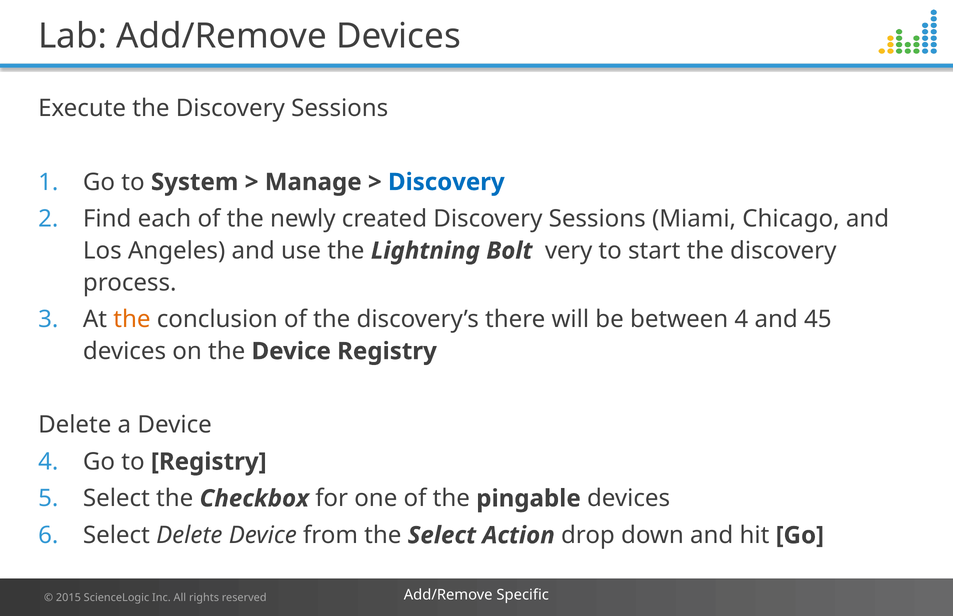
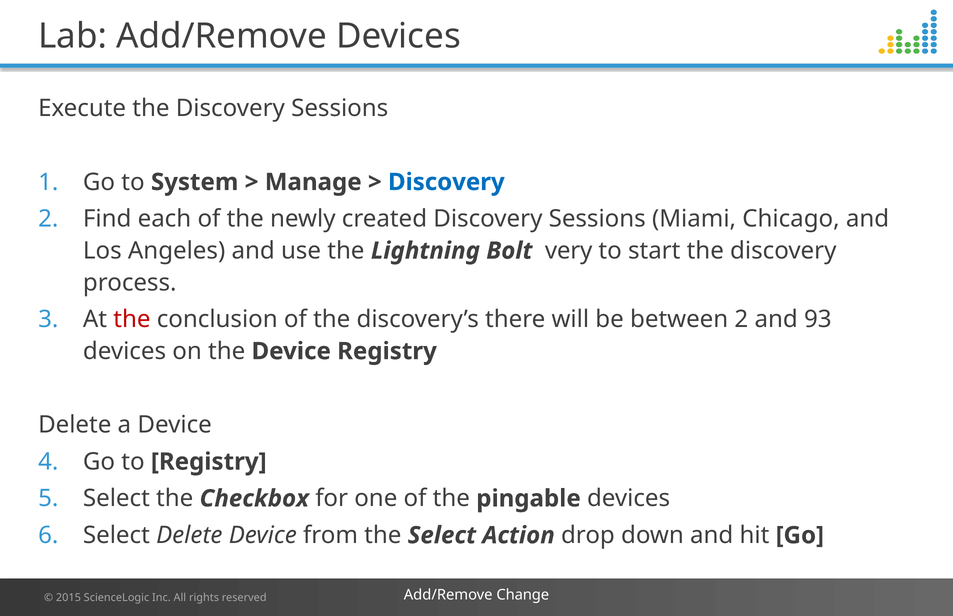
the at (132, 320) colour: orange -> red
between 4: 4 -> 2
45: 45 -> 93
Specific: Specific -> Change
